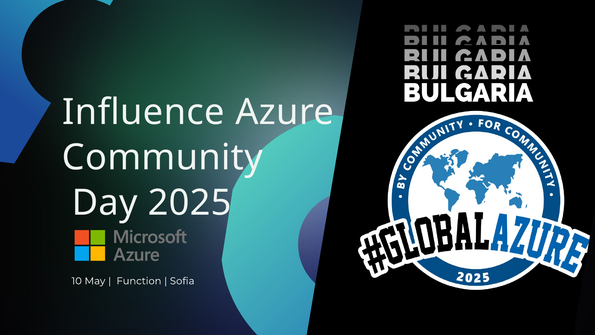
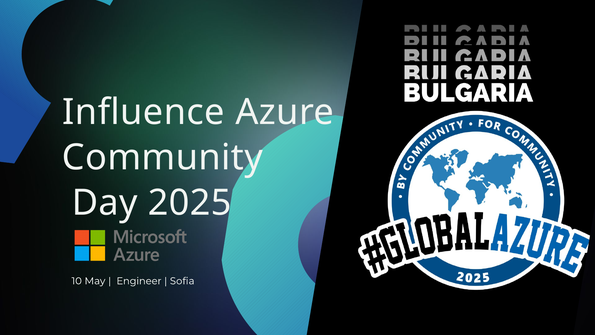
Function: Function -> Engineer
